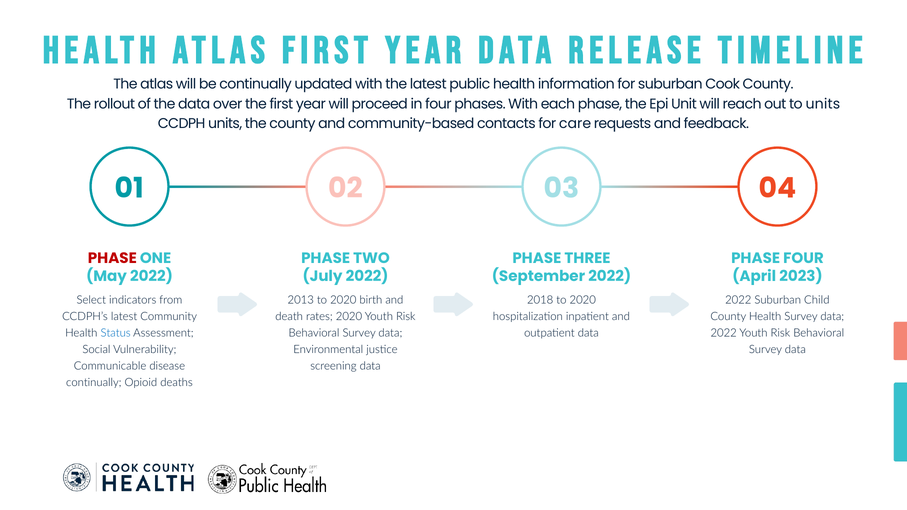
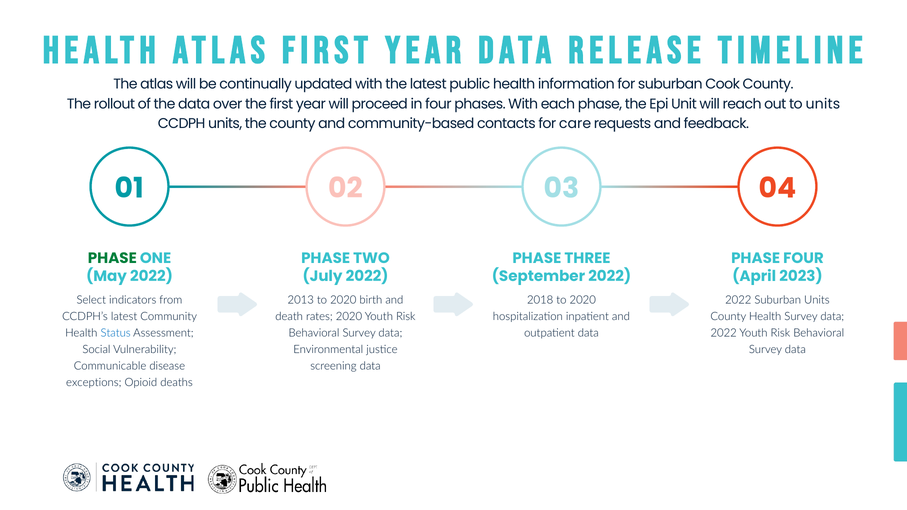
PHASE at (112, 258) colour: red -> green
Suburban Child: Child -> Units
continually at (94, 383): continually -> exceptions
